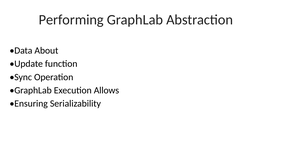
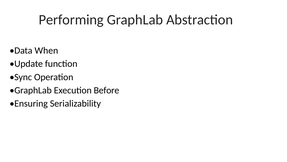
About: About -> When
Allows: Allows -> Before
